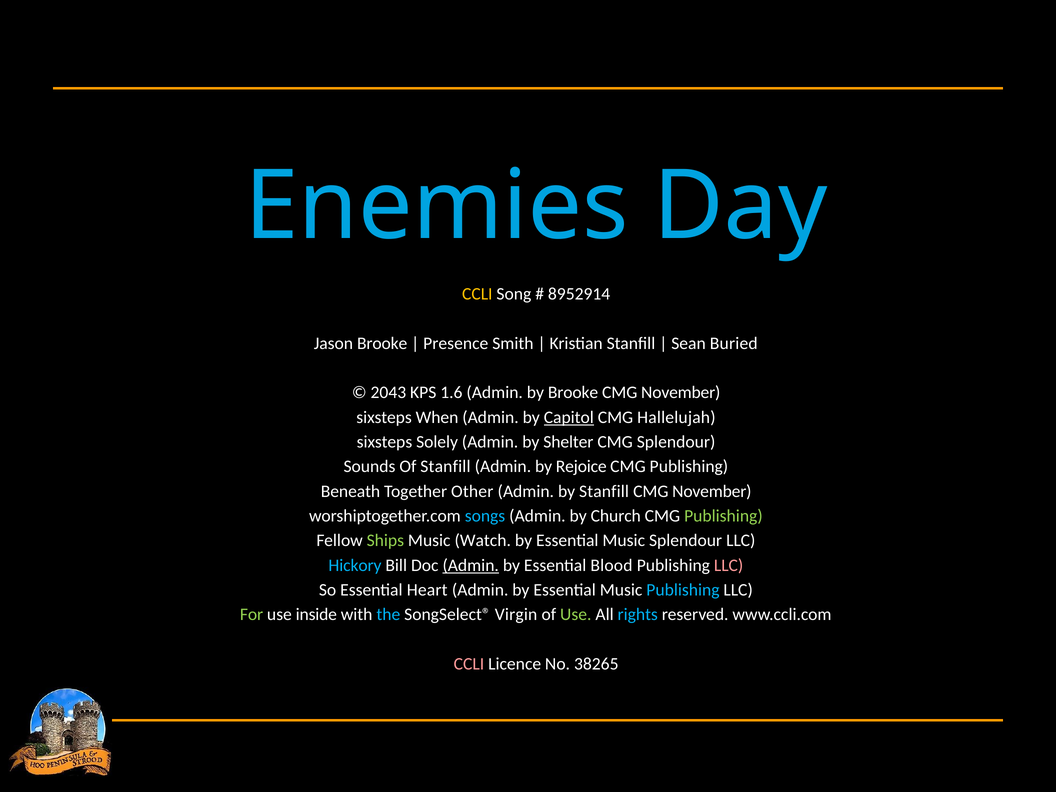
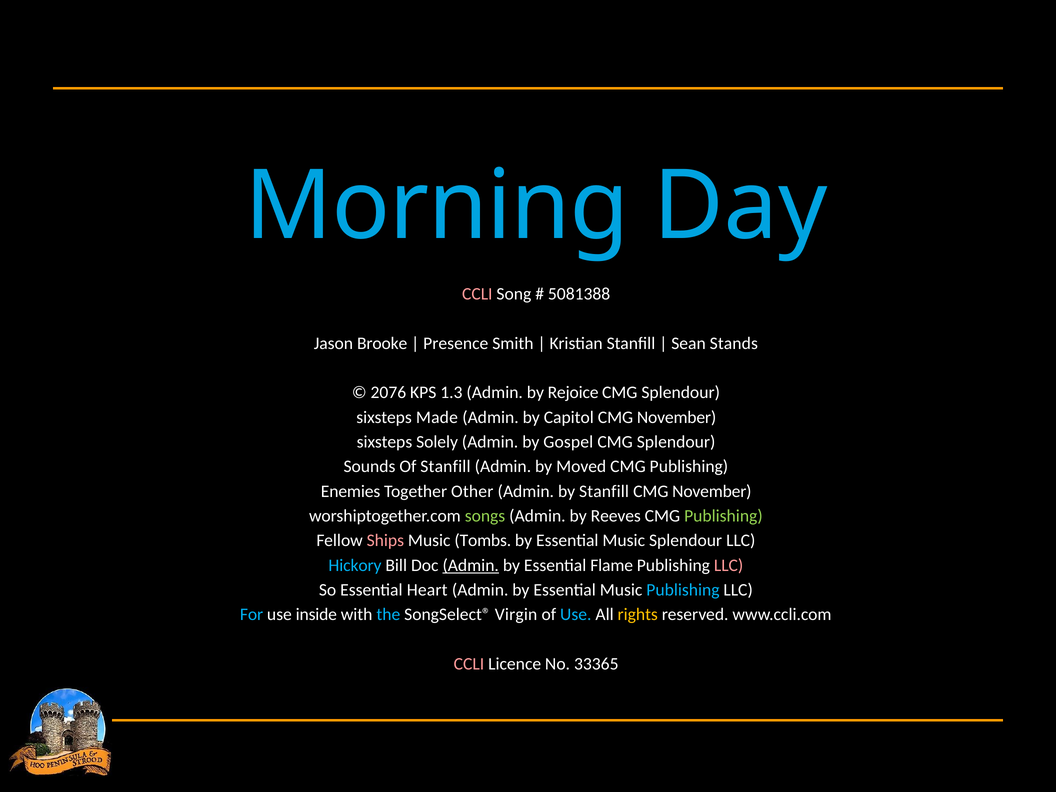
Enemies: Enemies -> Morning
CCLI at (477, 294) colour: yellow -> pink
8952914: 8952914 -> 5081388
Buried: Buried -> Stands
2043: 2043 -> 2076
1.6: 1.6 -> 1.3
by Brooke: Brooke -> Rejoice
November at (681, 393): November -> Splendour
When: When -> Made
Capitol underline: present -> none
Hallelujah at (676, 417): Hallelujah -> November
Shelter: Shelter -> Gospel
Rejoice: Rejoice -> Moved
Beneath: Beneath -> Enemies
songs colour: light blue -> light green
Church: Church -> Reeves
Ships colour: light green -> pink
Watch: Watch -> Tombs
Blood: Blood -> Flame
For colour: light green -> light blue
Use at (576, 615) colour: light green -> light blue
rights colour: light blue -> yellow
38265: 38265 -> 33365
